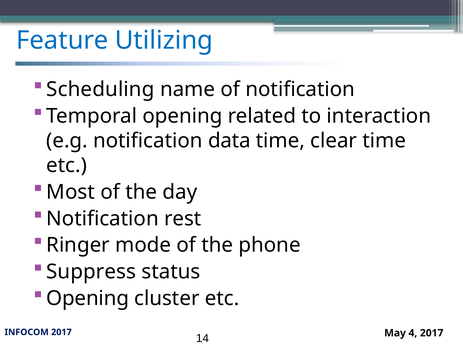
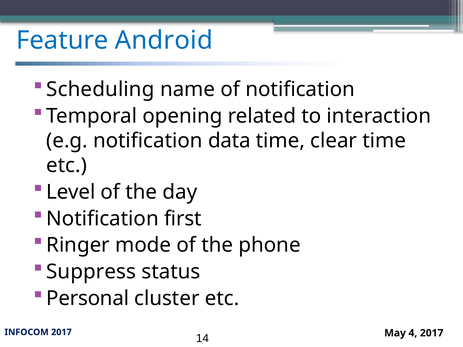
Utilizing: Utilizing -> Android
Most: Most -> Level
rest: rest -> first
Opening at (88, 299): Opening -> Personal
